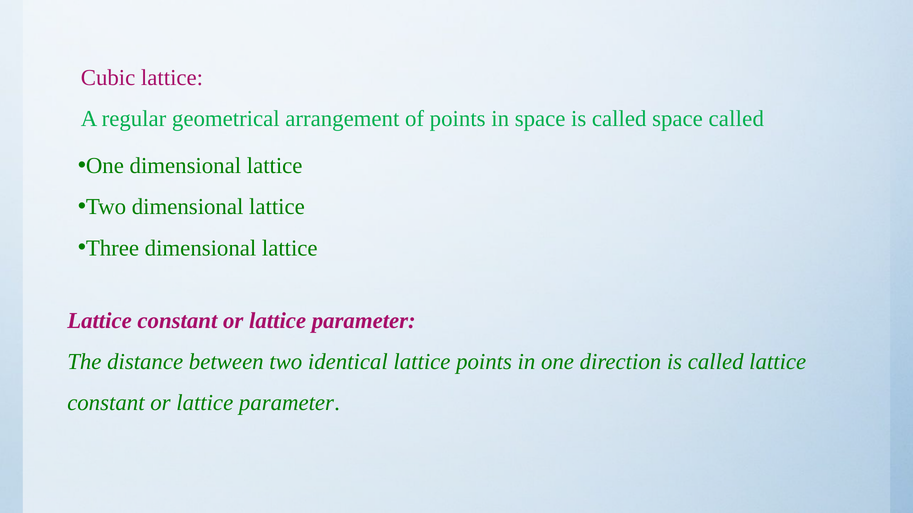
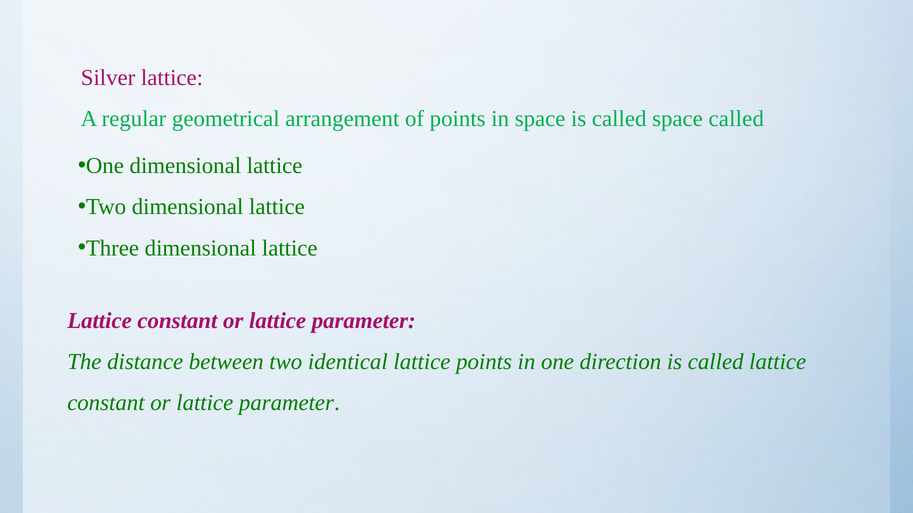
Cubic: Cubic -> Silver
